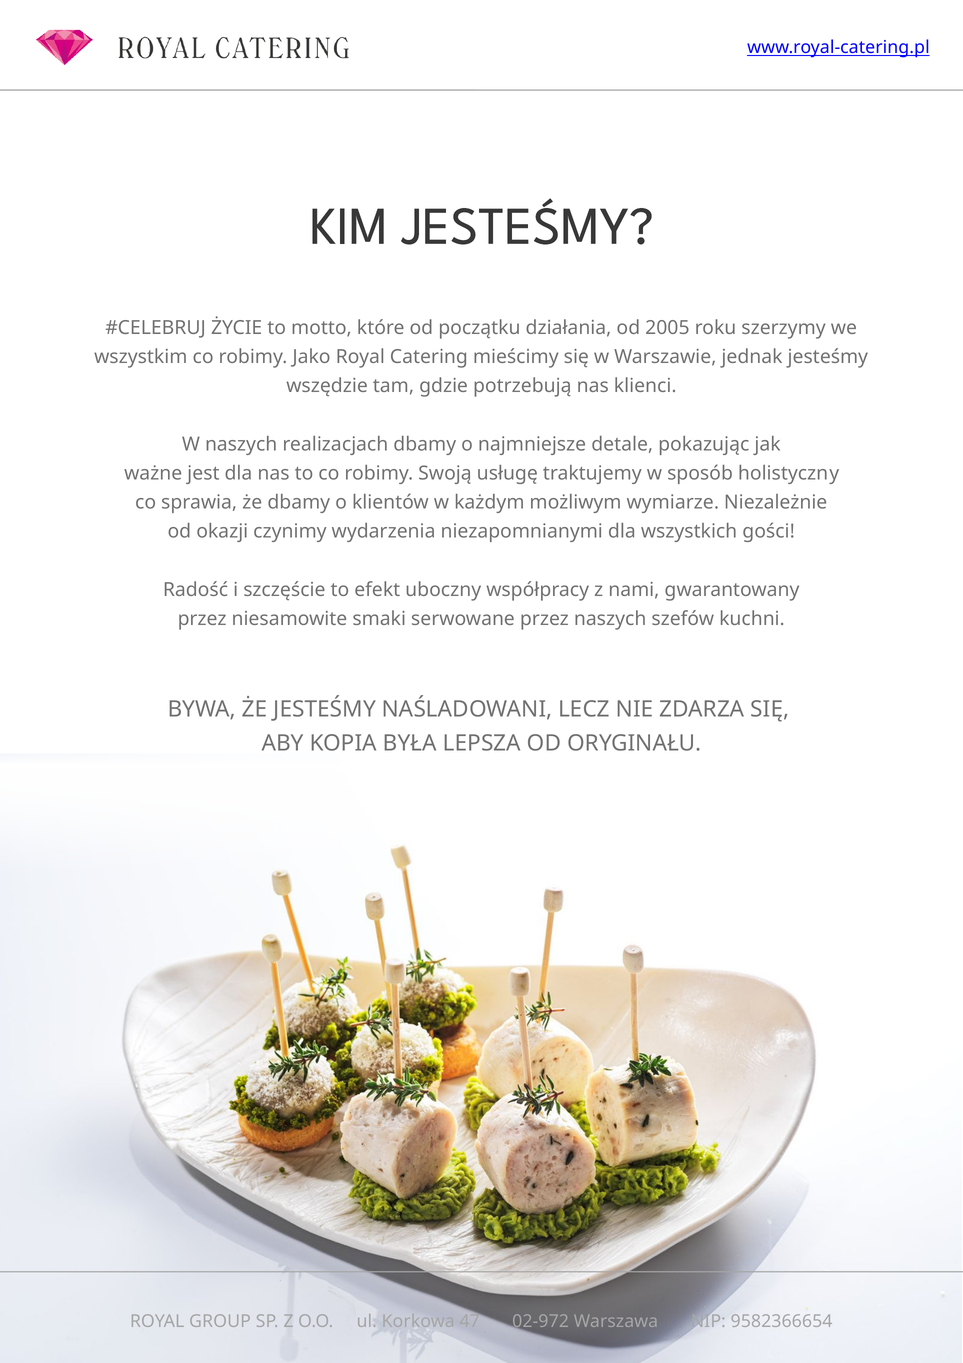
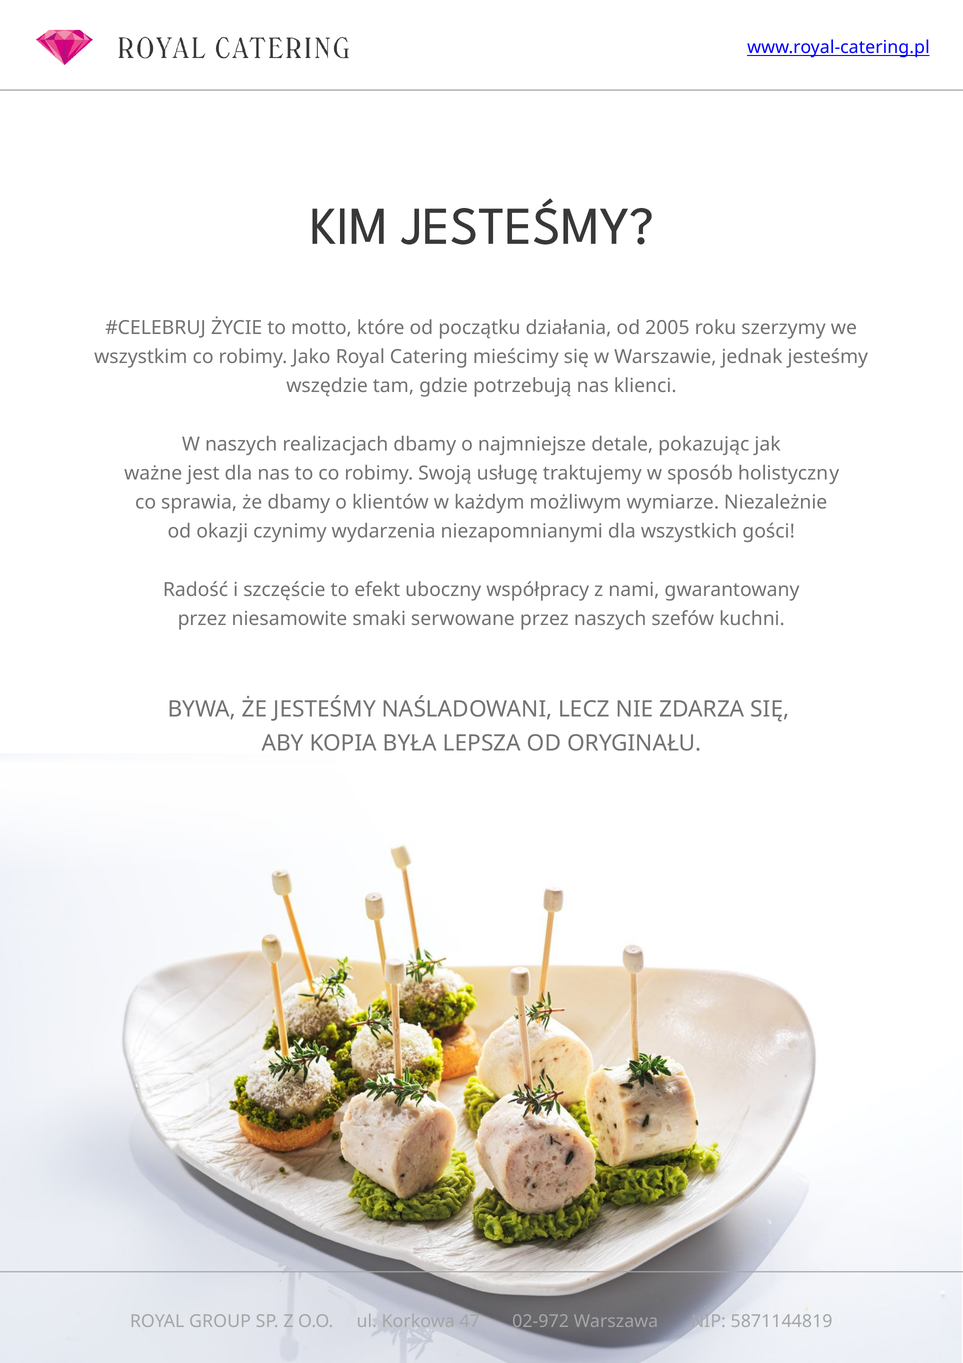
9582366654: 9582366654 -> 5871144819
